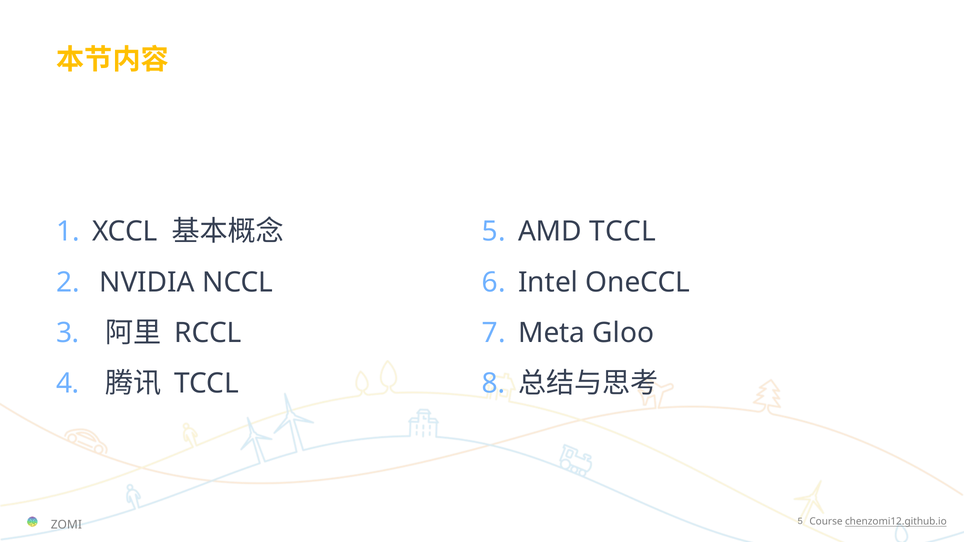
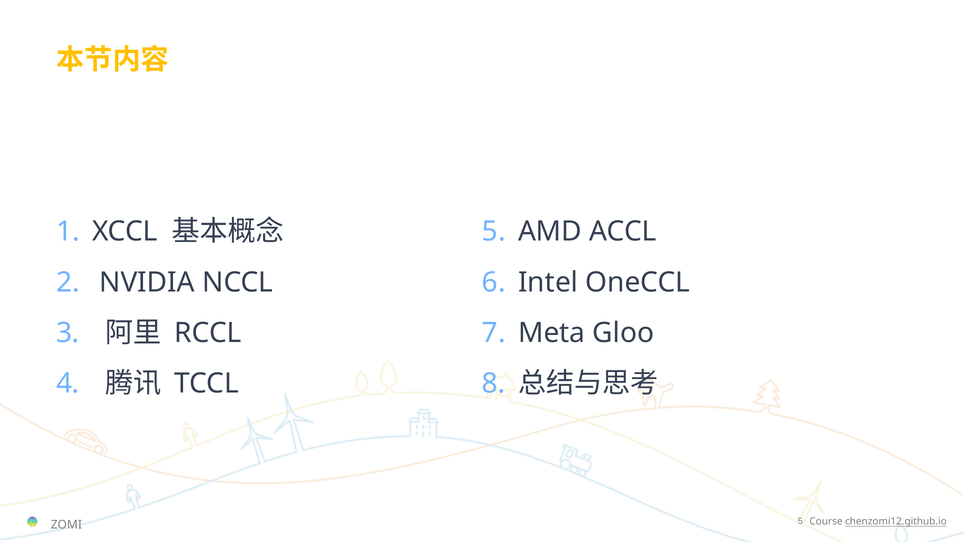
AMD TCCL: TCCL -> ACCL
